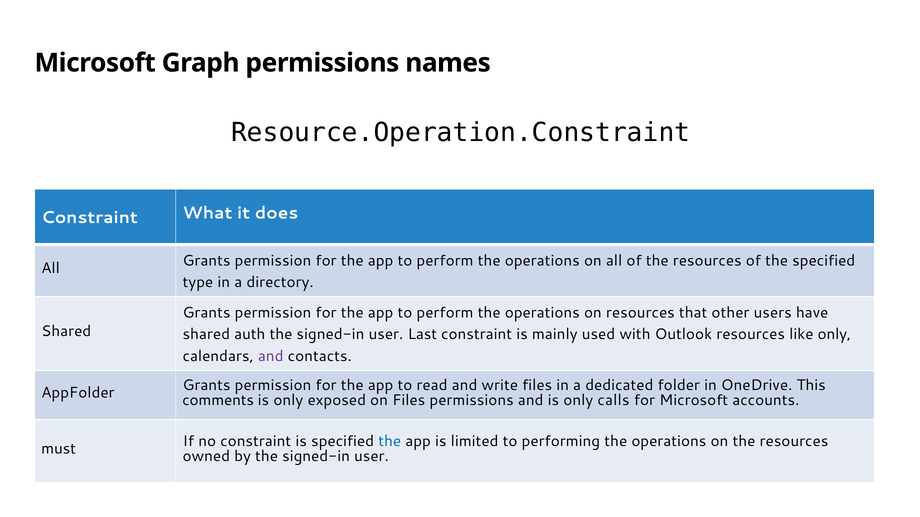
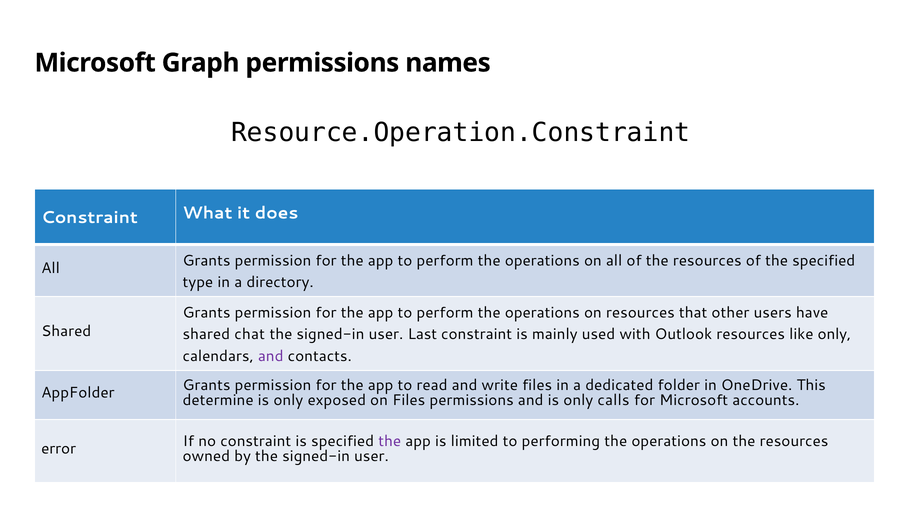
auth: auth -> chat
comments: comments -> determine
must: must -> error
the at (390, 441) colour: blue -> purple
